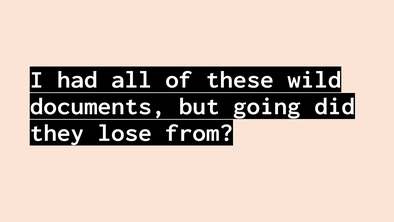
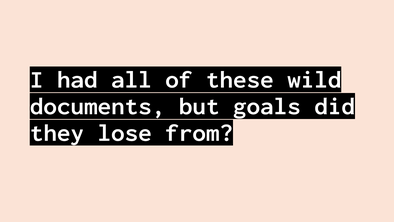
going: going -> goals
